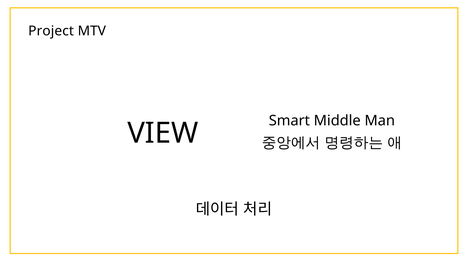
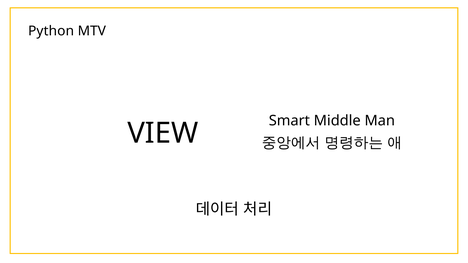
Project: Project -> Python
